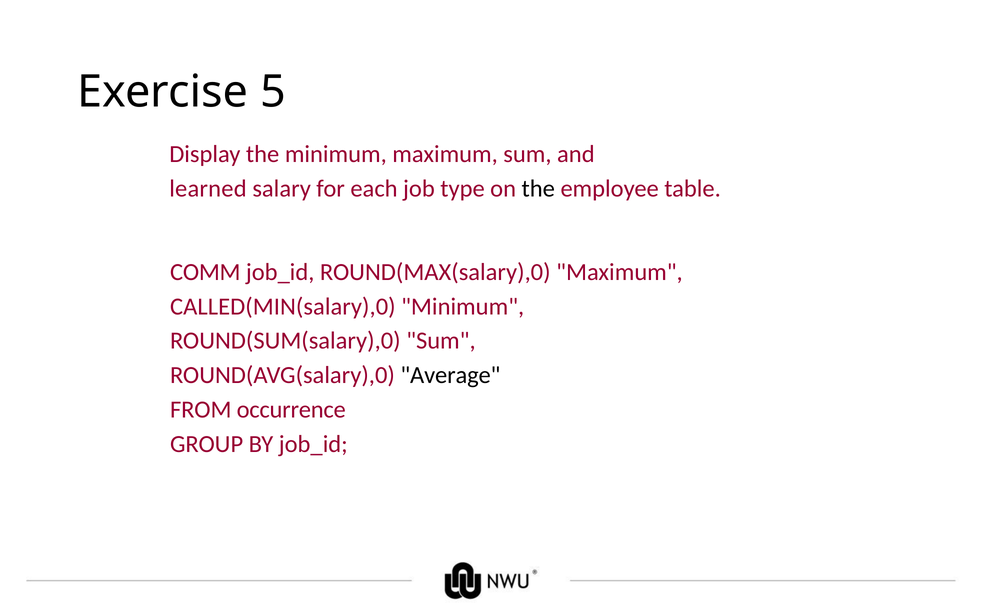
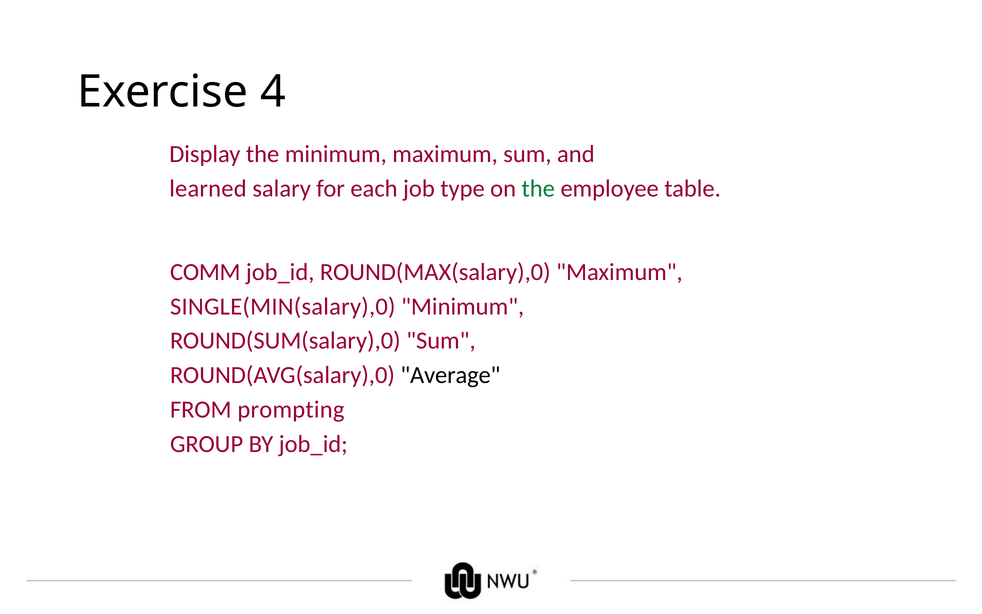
5: 5 -> 4
the at (538, 188) colour: black -> green
CALLED(MIN(salary),0: CALLED(MIN(salary),0 -> SINGLE(MIN(salary),0
occurrence: occurrence -> prompting
